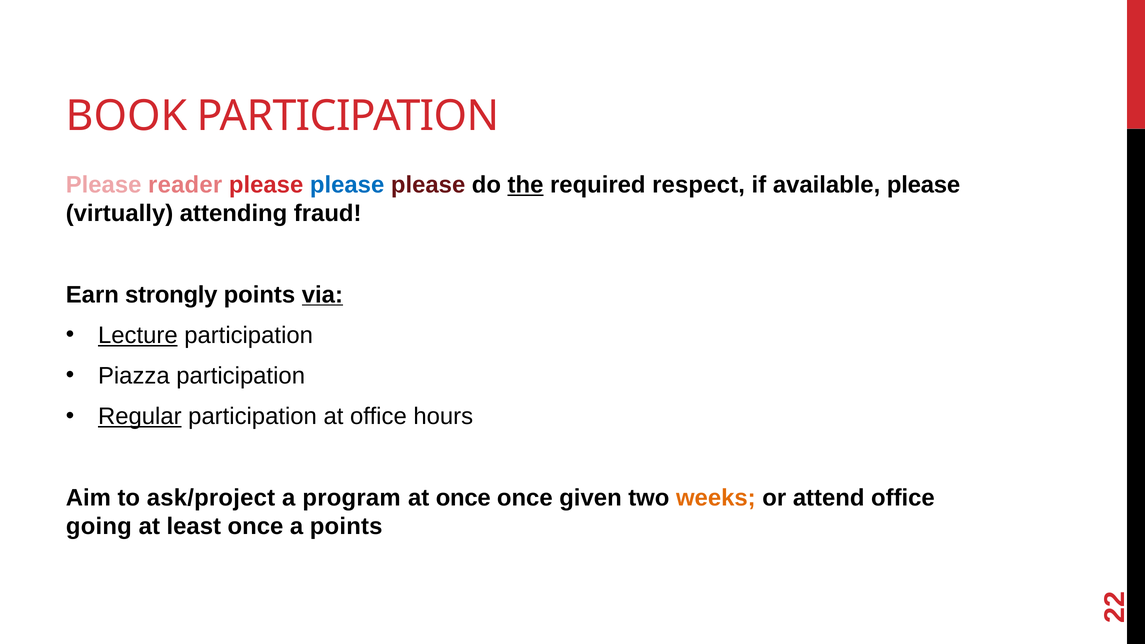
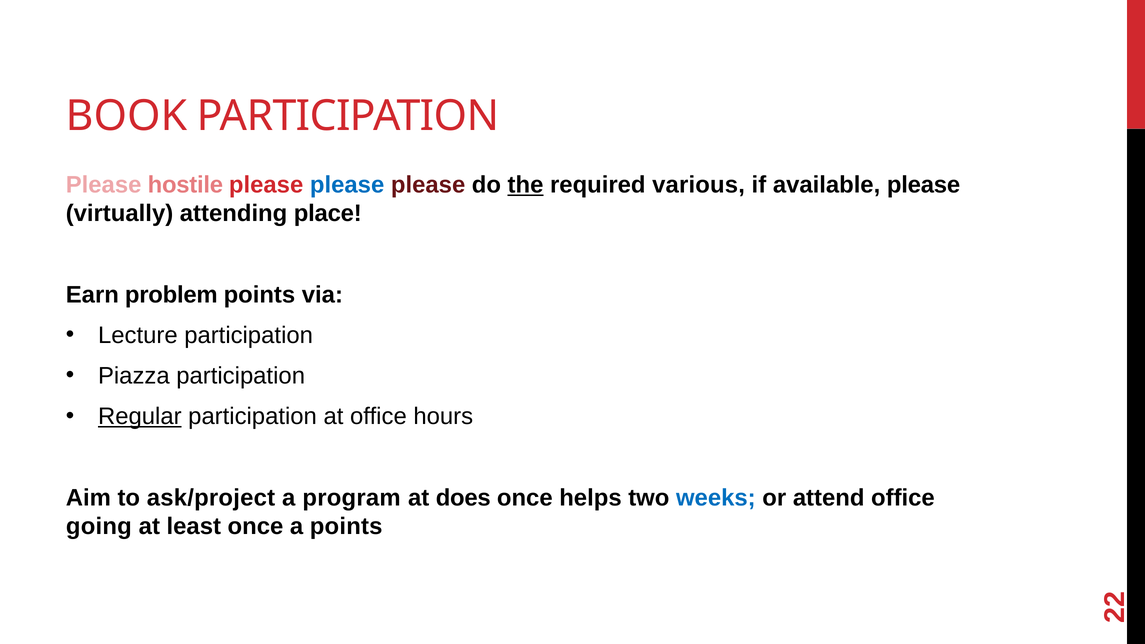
reader: reader -> hostile
respect: respect -> various
fraud: fraud -> place
strongly: strongly -> problem
via underline: present -> none
Lecture underline: present -> none
at once: once -> does
given: given -> helps
weeks colour: orange -> blue
